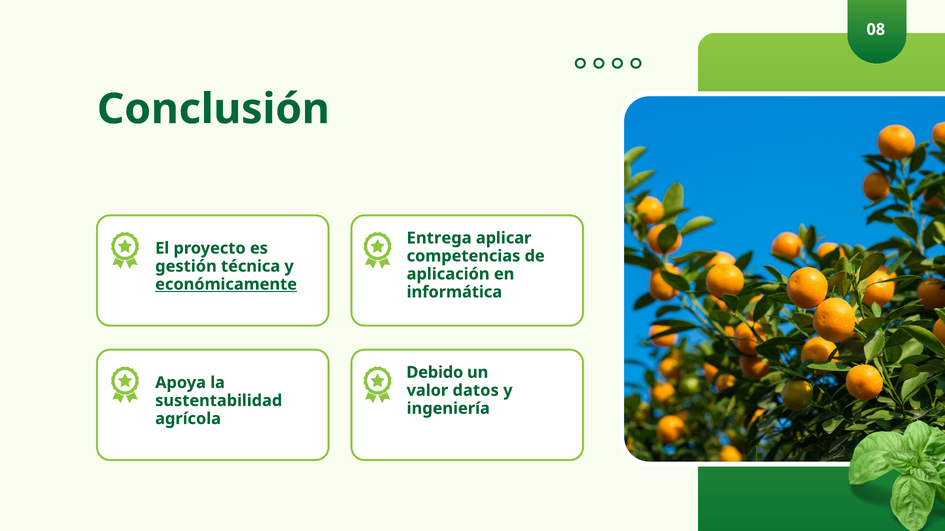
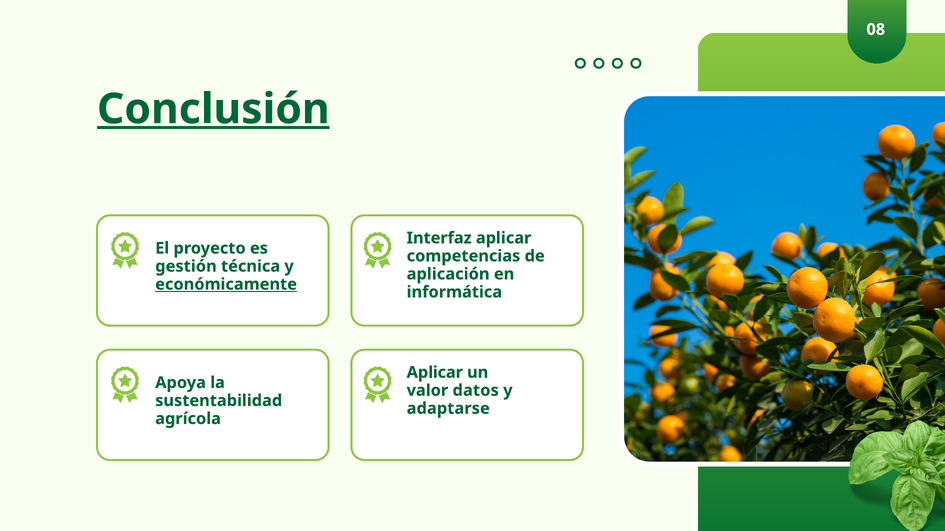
Conclusión underline: none -> present
Entrega: Entrega -> Interfaz
Debido at (435, 373): Debido -> Aplicar
ingeniería: ingeniería -> adaptarse
